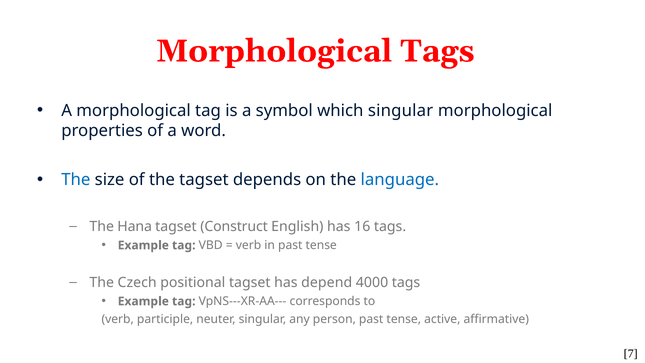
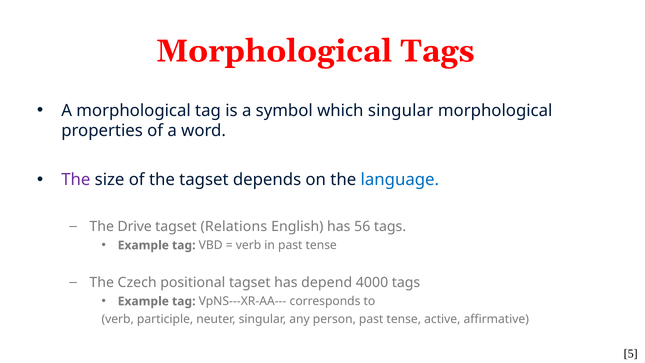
The at (76, 180) colour: blue -> purple
Hana: Hana -> Drive
Construct: Construct -> Relations
16: 16 -> 56
7: 7 -> 5
